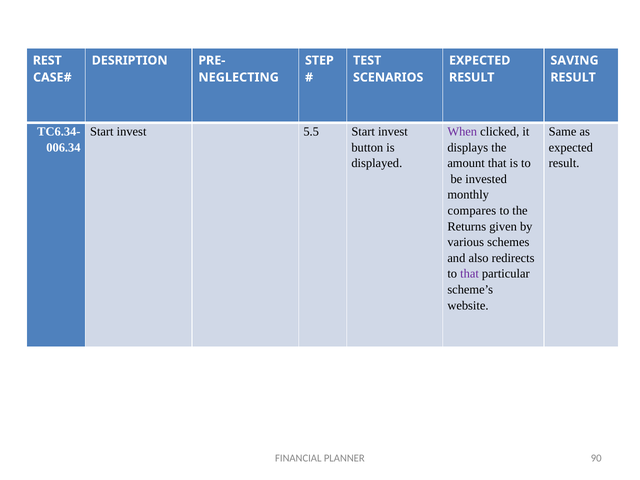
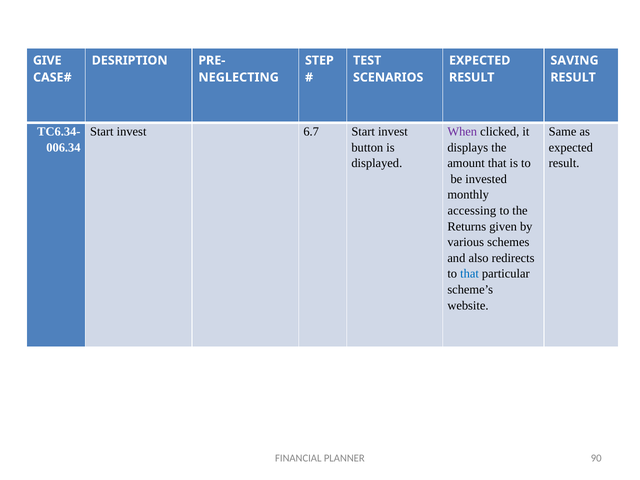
REST: REST -> GIVE
5.5: 5.5 -> 6.7
compares: compares -> accessing
that at (470, 274) colour: purple -> blue
